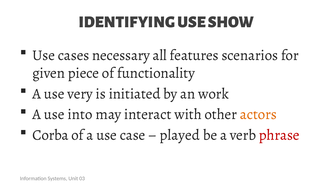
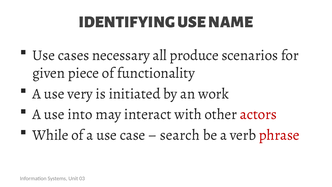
SHOW: SHOW -> NAME
features: features -> produce
actors colour: orange -> red
Corba: Corba -> While
played: played -> search
